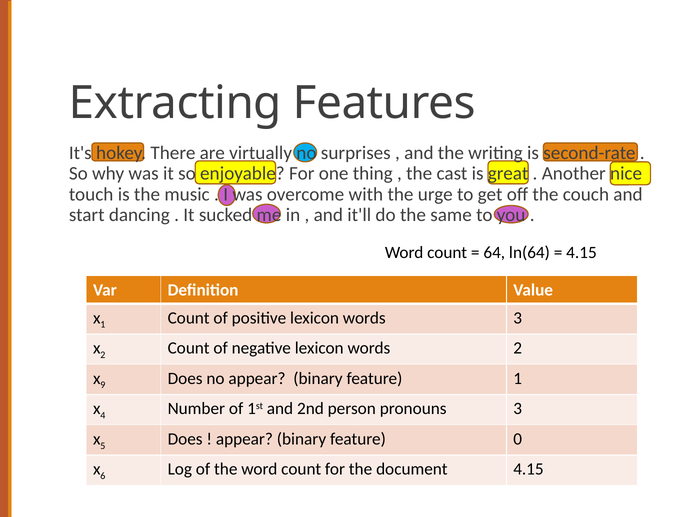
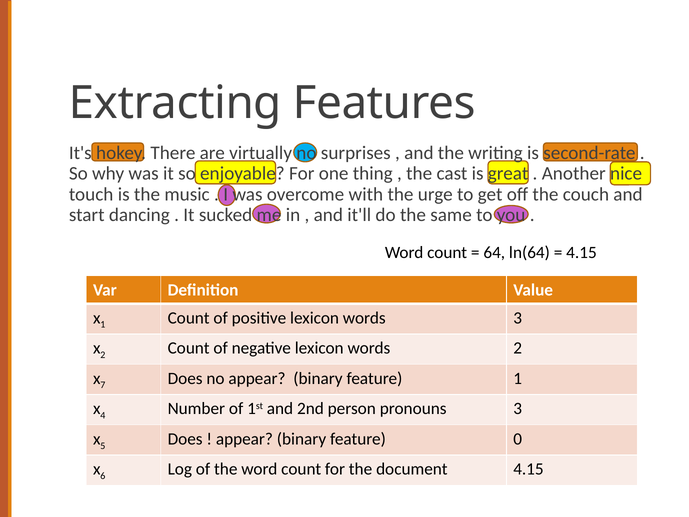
9: 9 -> 7
